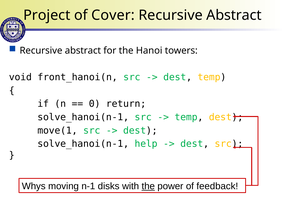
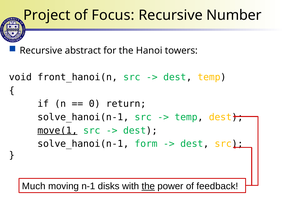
Cover: Cover -> Focus
Abstract at (234, 15): Abstract -> Number
move(1 underline: none -> present
help: help -> form
Whys: Whys -> Much
